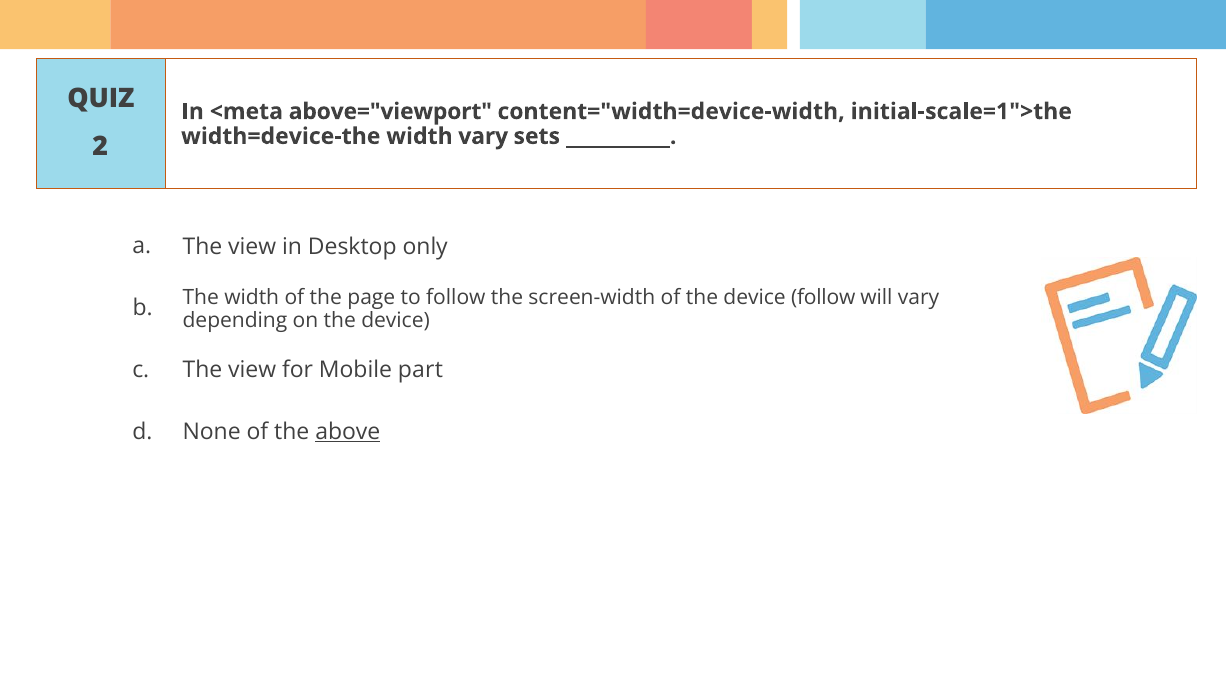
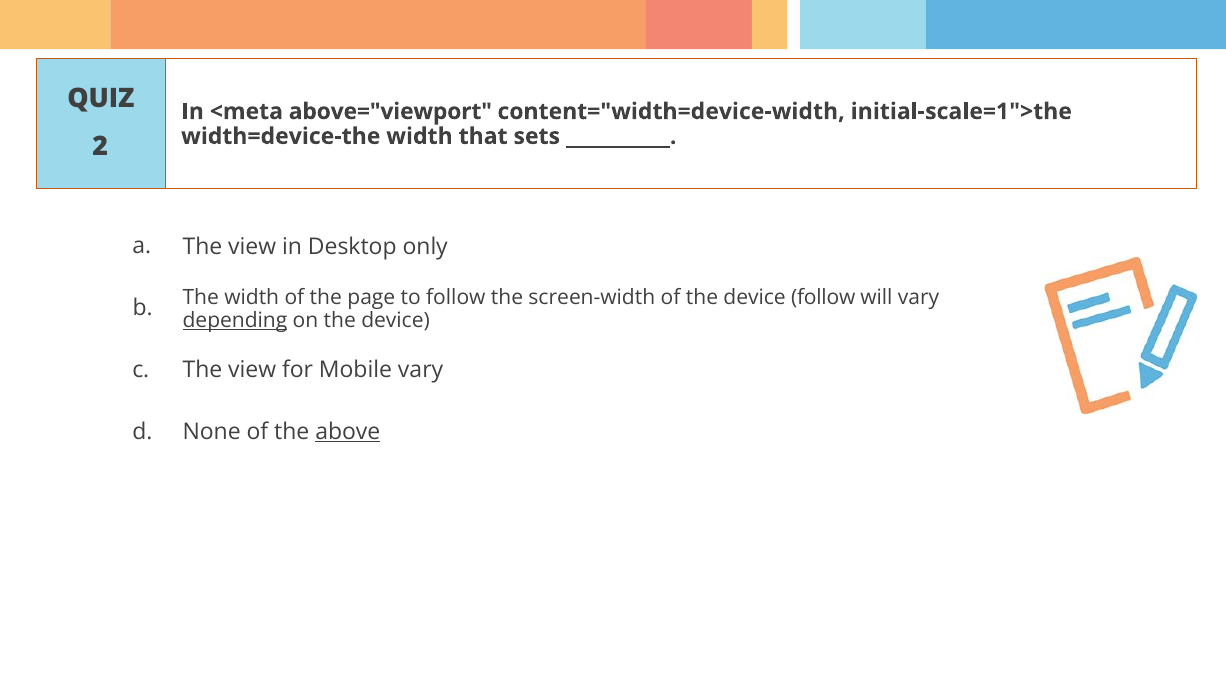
width vary: vary -> that
depending underline: none -> present
Mobile part: part -> vary
